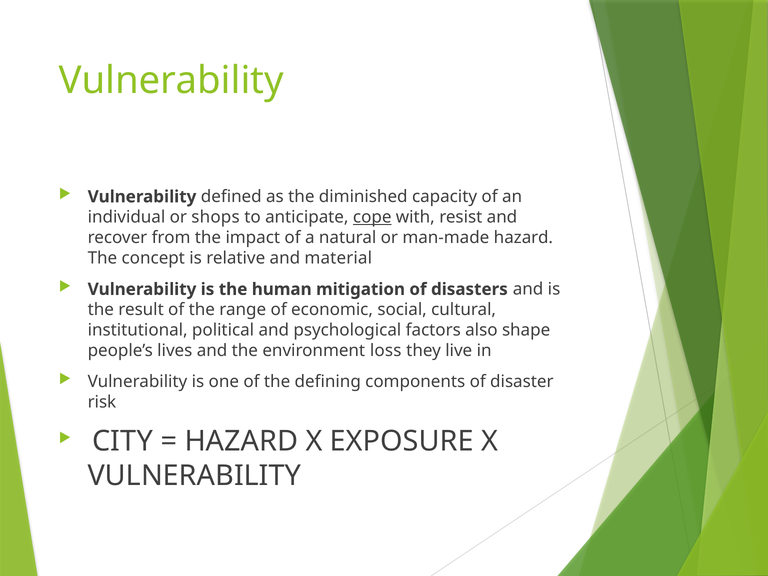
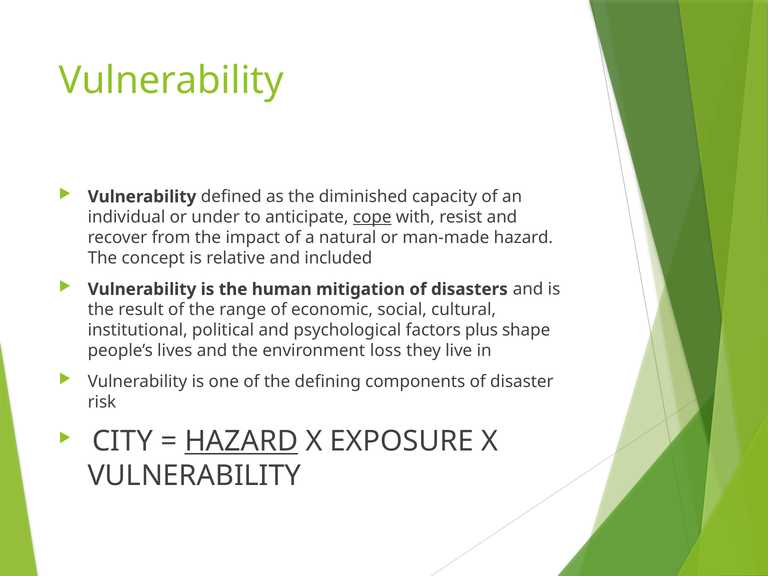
shops: shops -> under
material: material -> included
also: also -> plus
HAZARD at (241, 441) underline: none -> present
